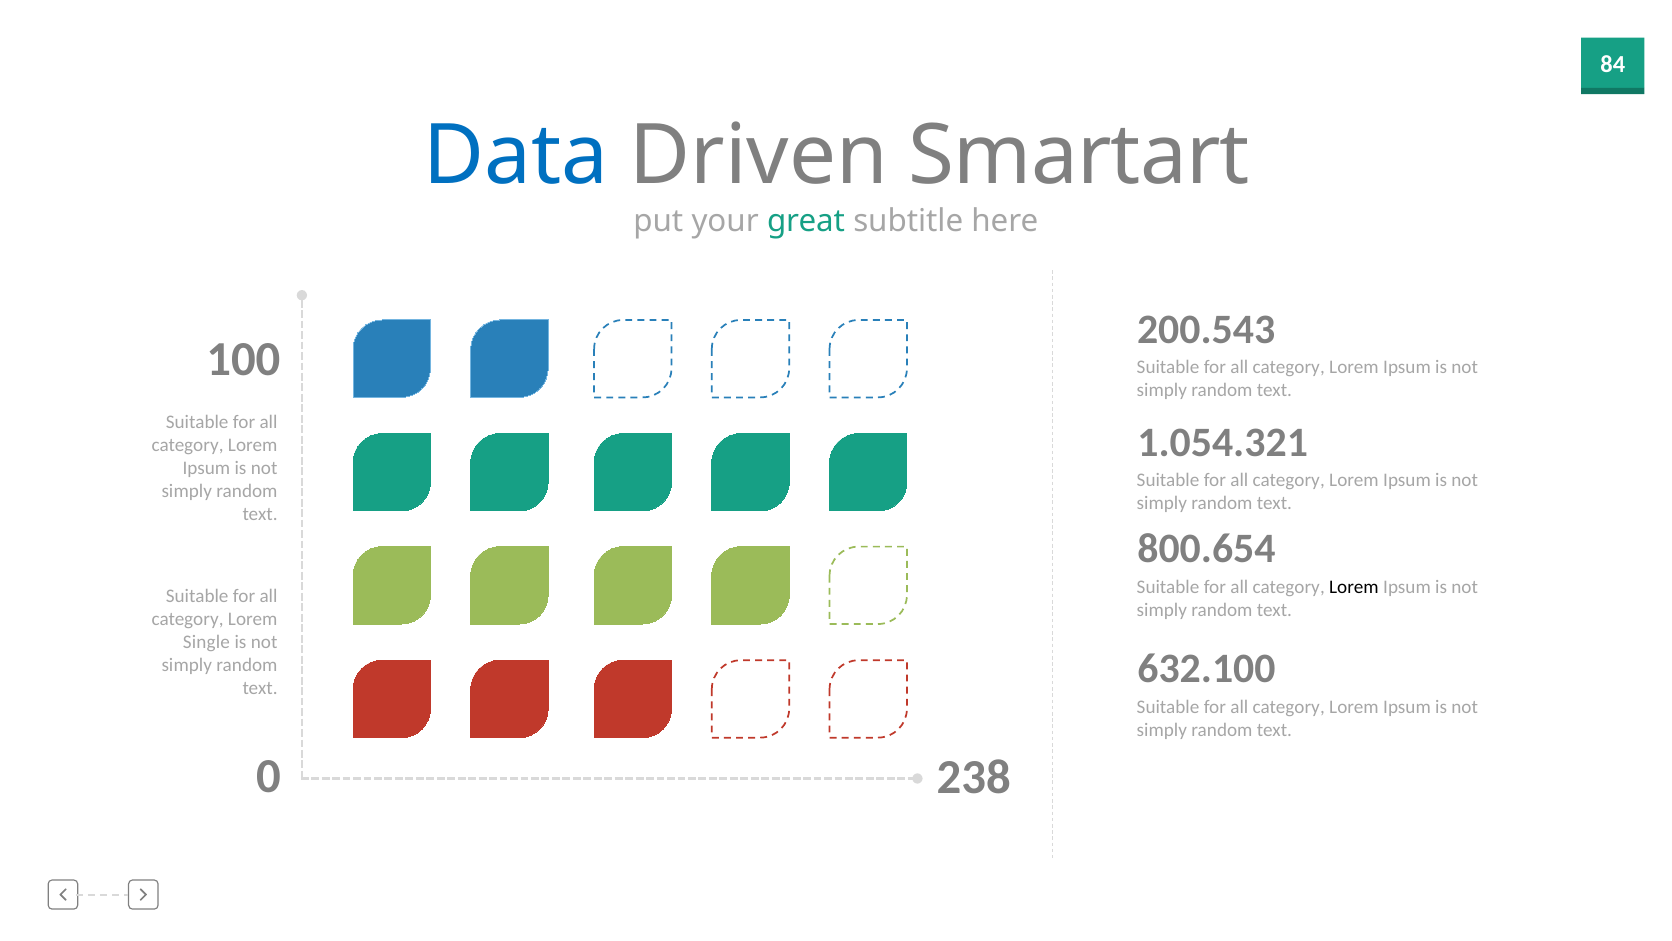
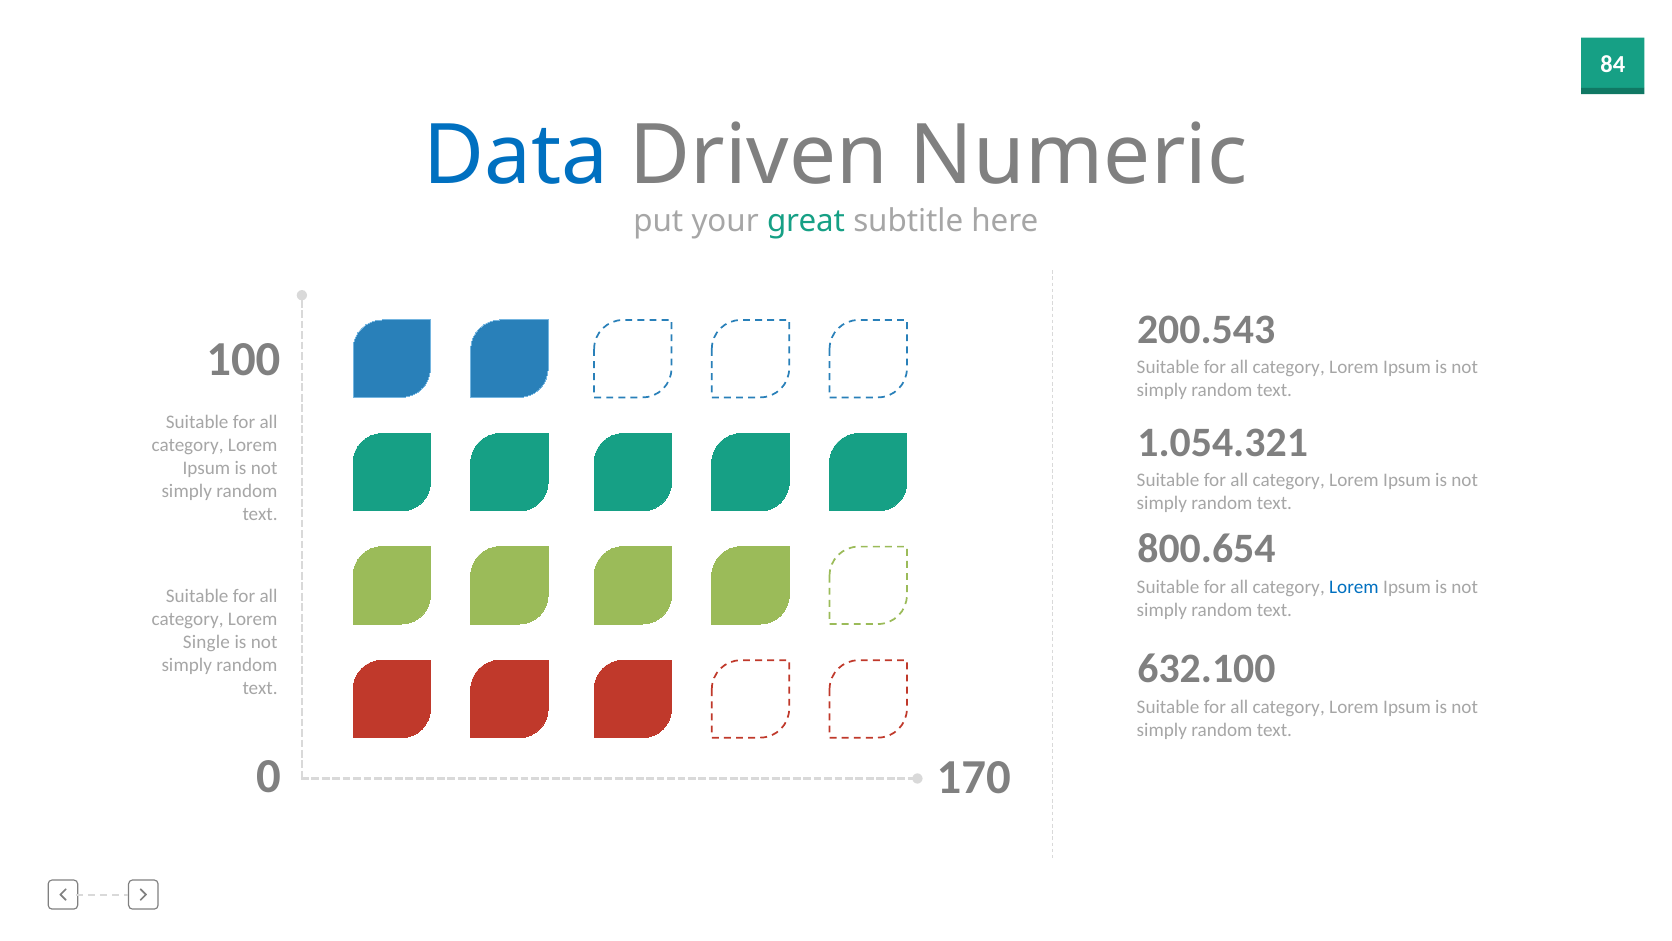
Smartart: Smartart -> Numeric
Lorem at (1354, 586) colour: black -> blue
238: 238 -> 170
